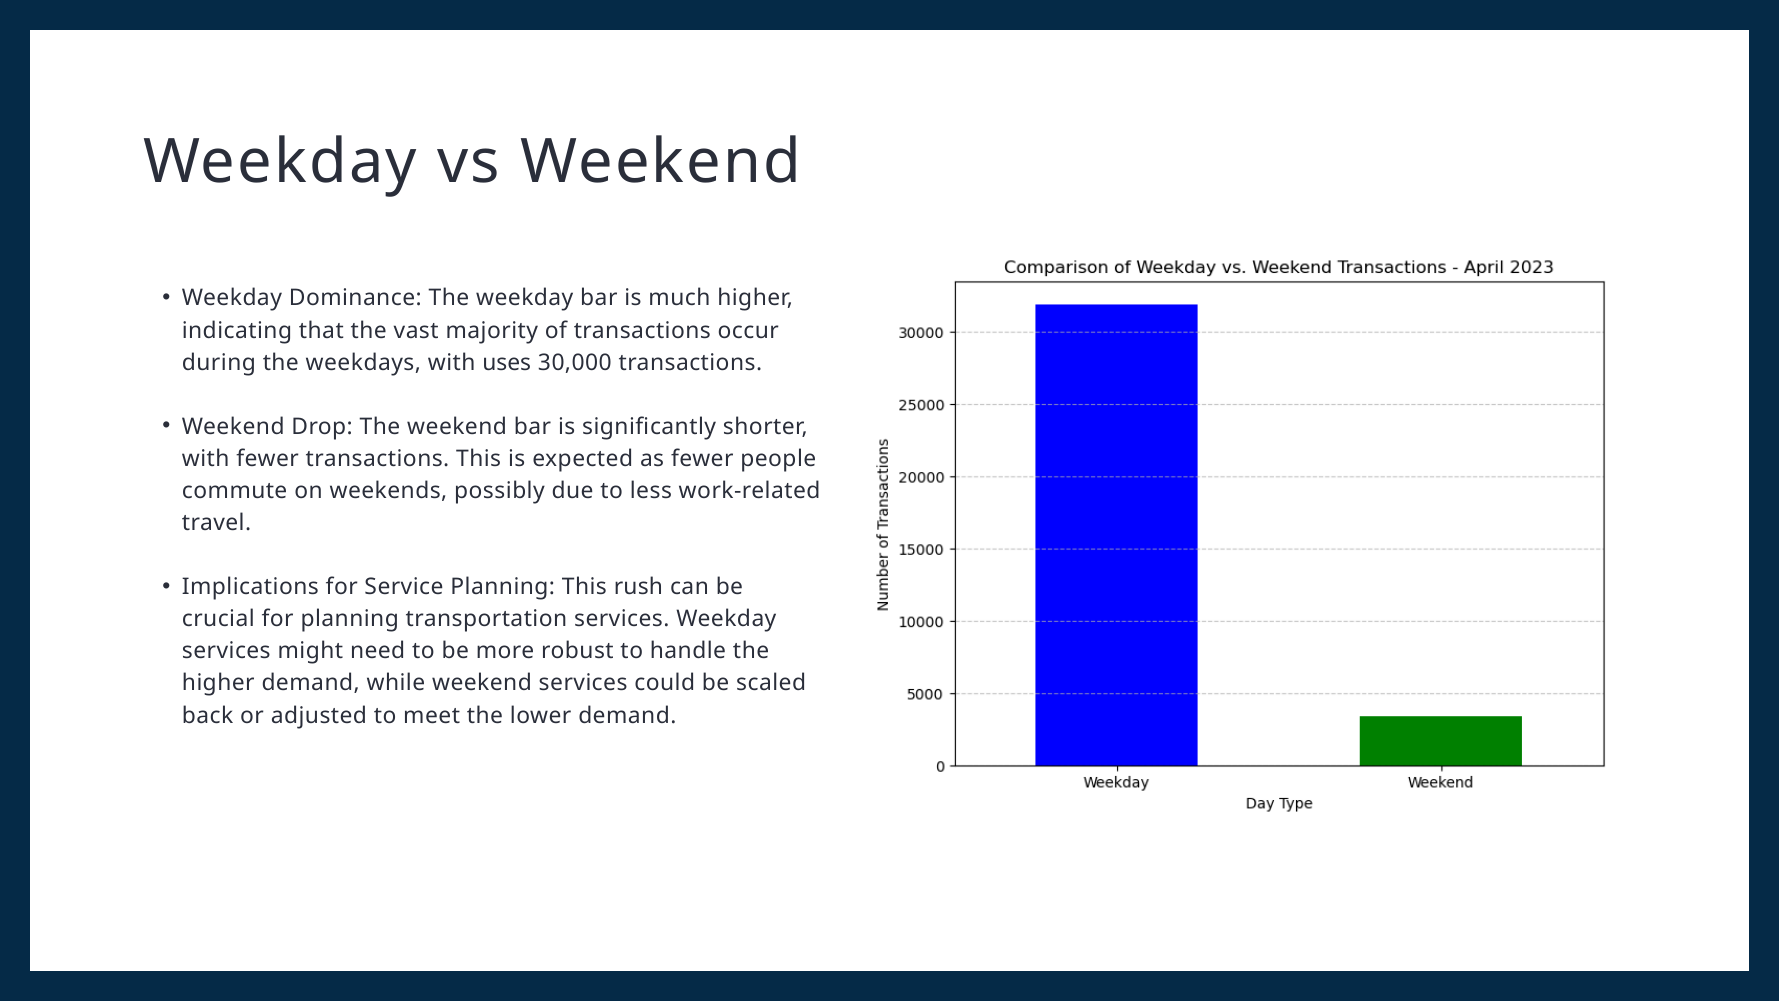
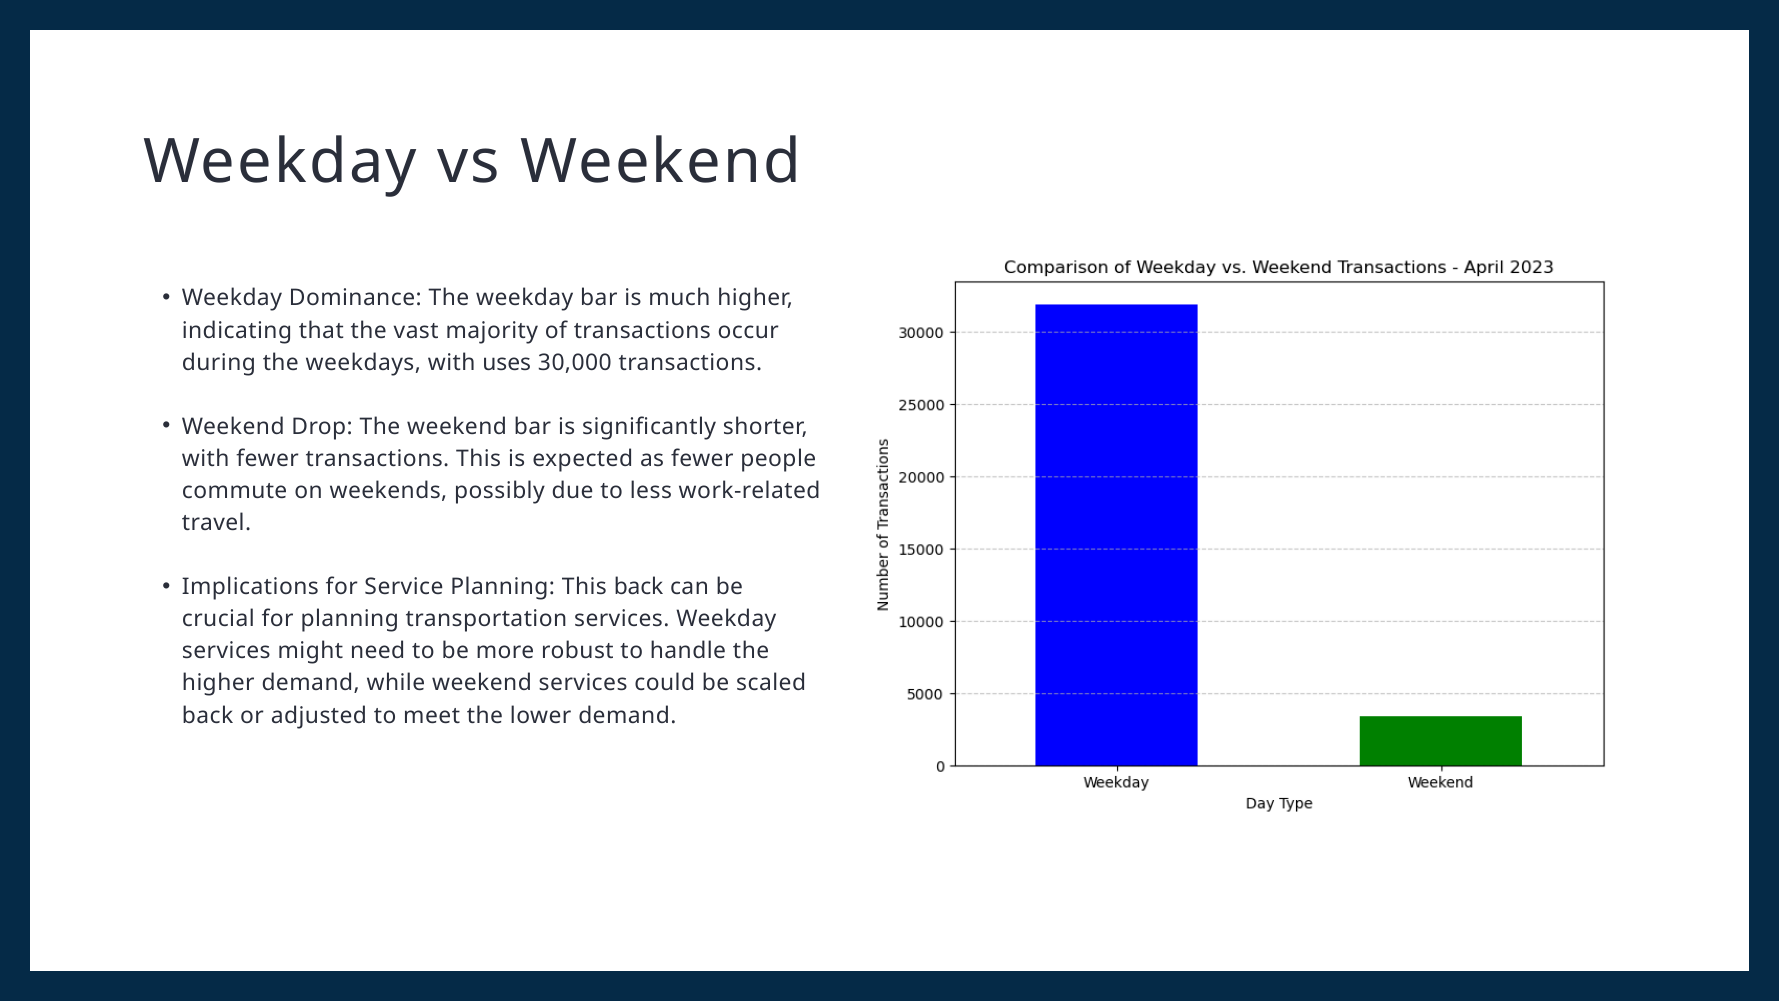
This rush: rush -> back
